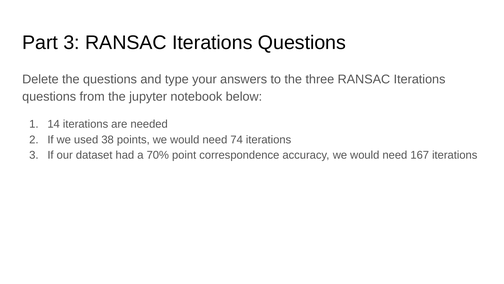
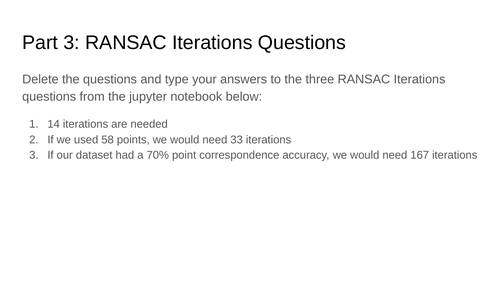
38: 38 -> 58
74: 74 -> 33
